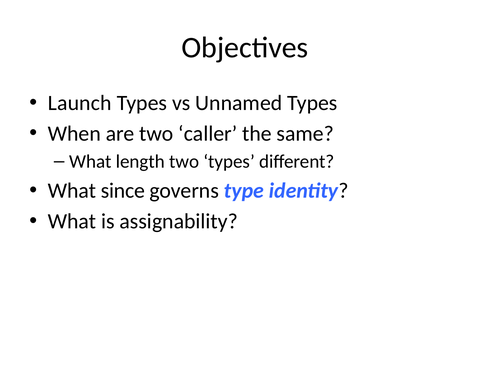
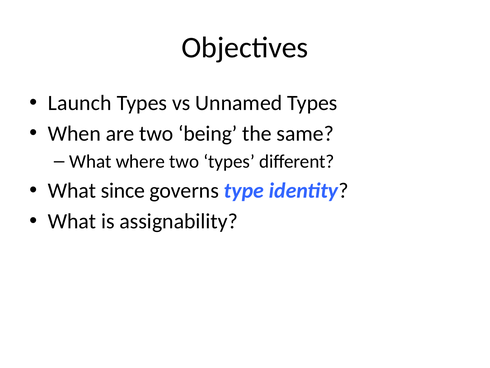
caller: caller -> being
length: length -> where
